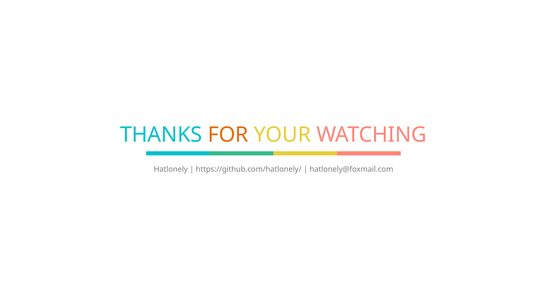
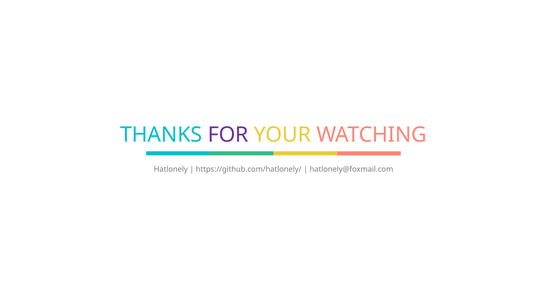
FOR colour: orange -> purple
